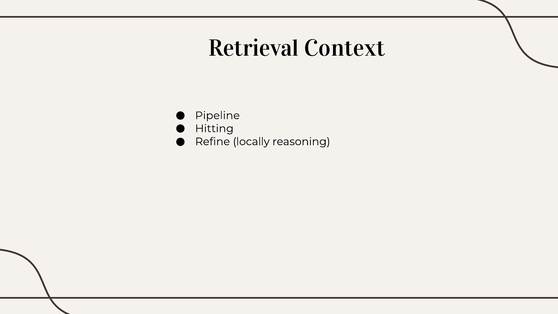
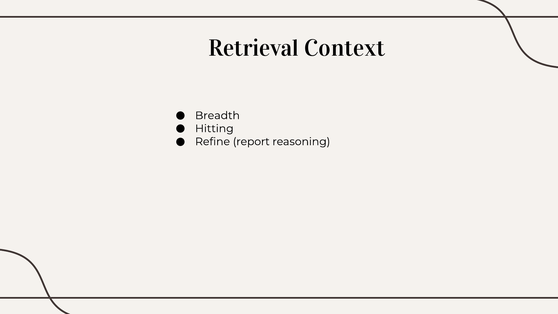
Pipeline: Pipeline -> Breadth
locally: locally -> report
